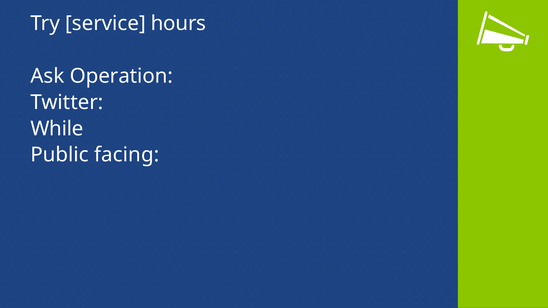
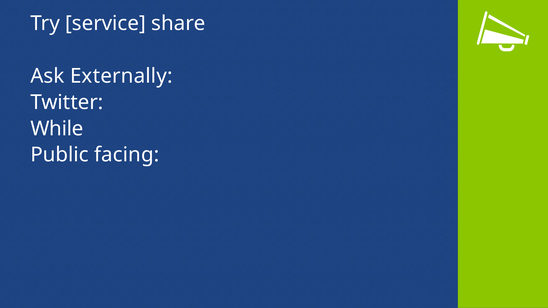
hours: hours -> share
Operation: Operation -> Externally
